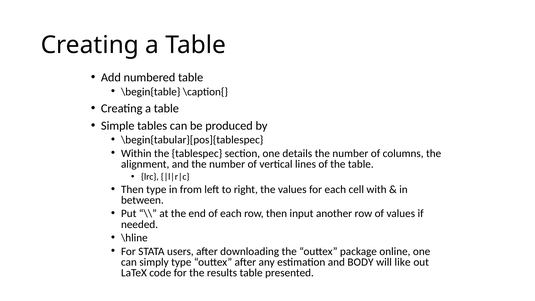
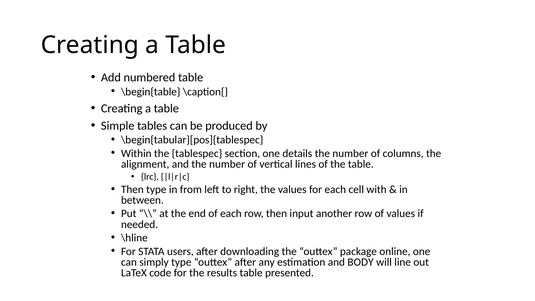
like: like -> line
